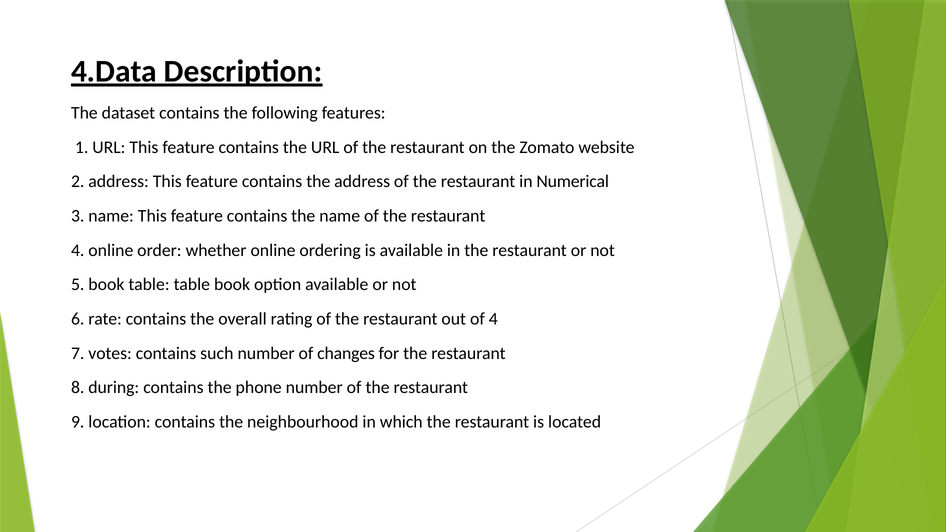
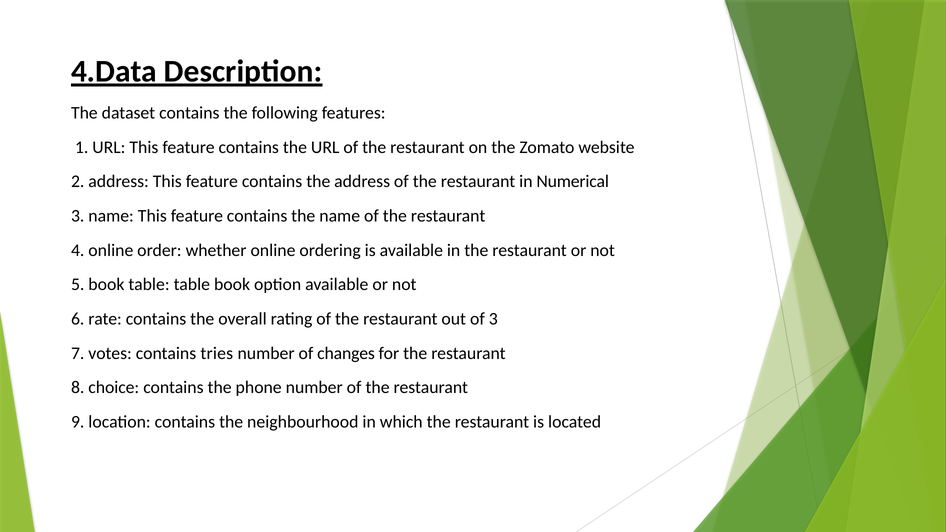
of 4: 4 -> 3
such: such -> tries
during: during -> choice
